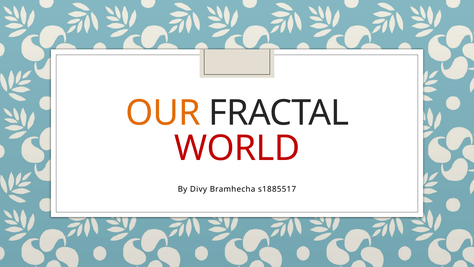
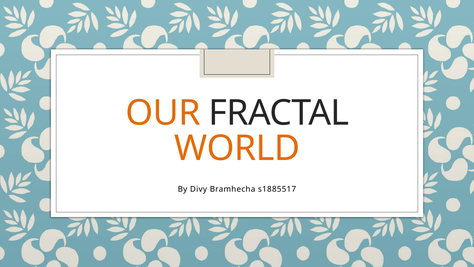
WORLD colour: red -> orange
